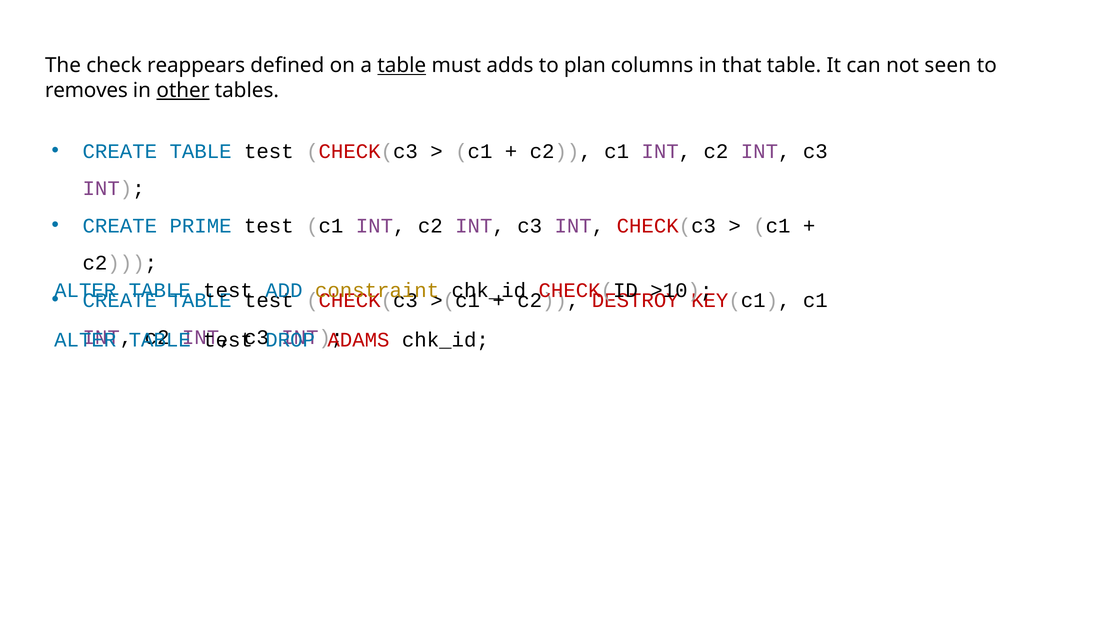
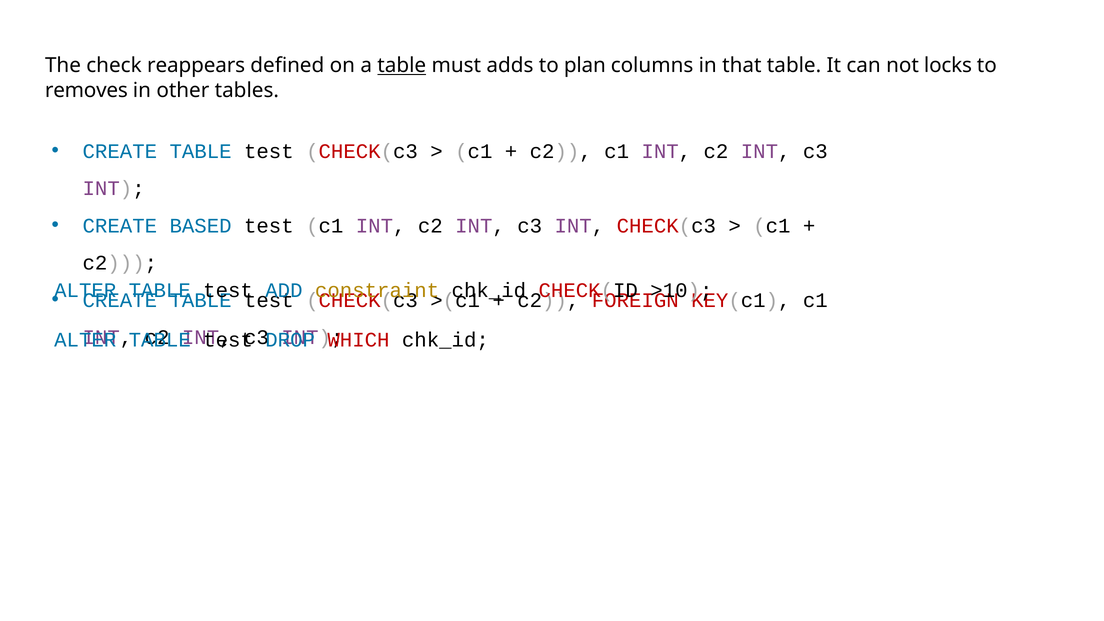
seen: seen -> locks
other underline: present -> none
PRIME: PRIME -> BASED
DESTROY: DESTROY -> FOREIGN
ADAMS: ADAMS -> WHICH
